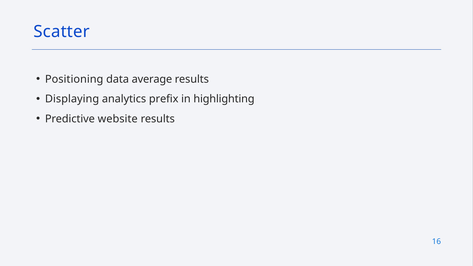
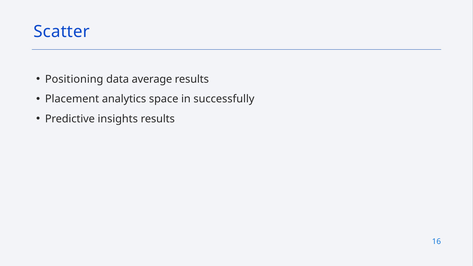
Displaying: Displaying -> Placement
prefix: prefix -> space
highlighting: highlighting -> successfully
website: website -> insights
